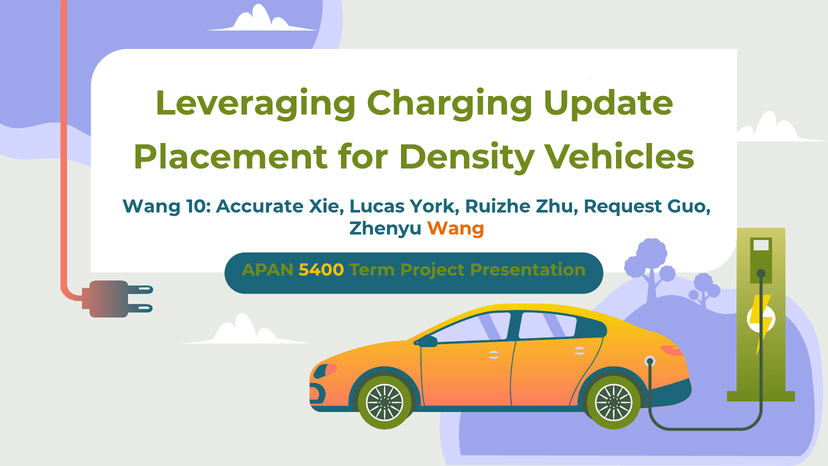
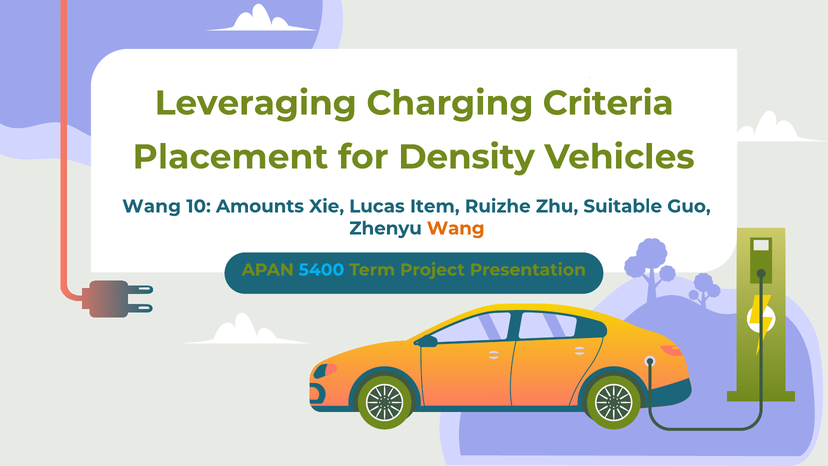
Update: Update -> Criteria
Accurate: Accurate -> Amounts
York: York -> Item
Request: Request -> Suitable
5400 colour: yellow -> light blue
